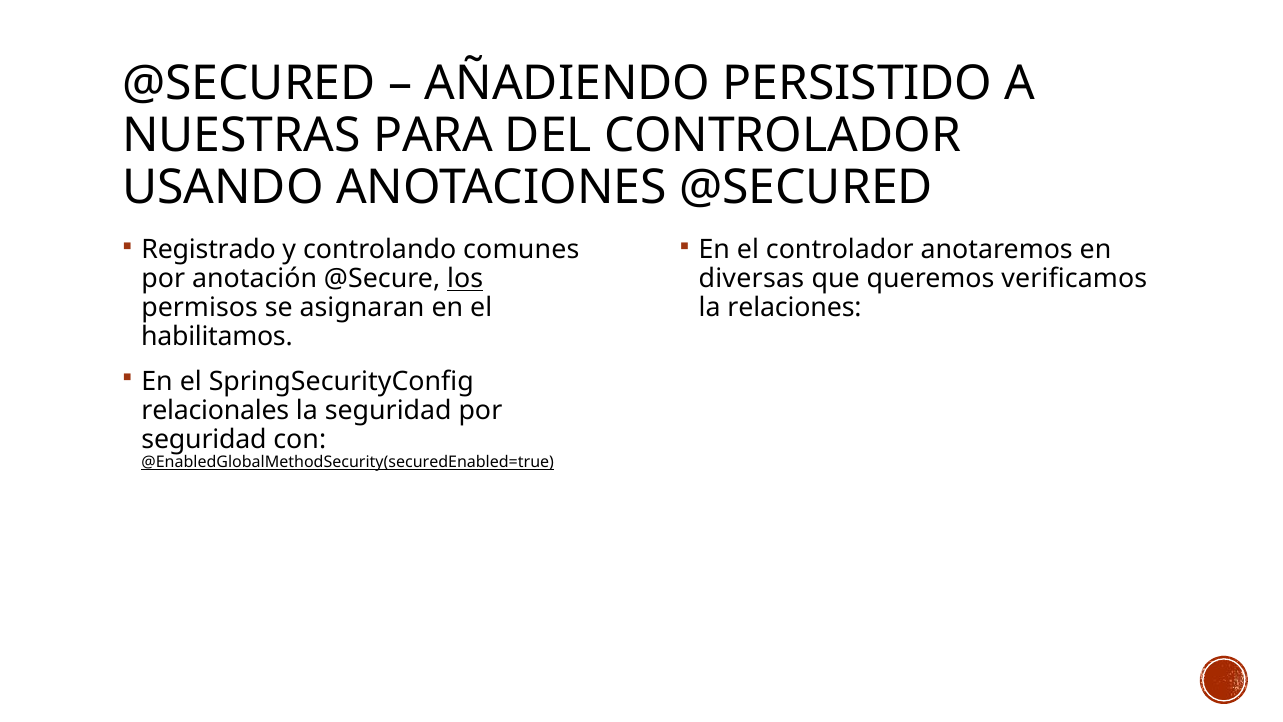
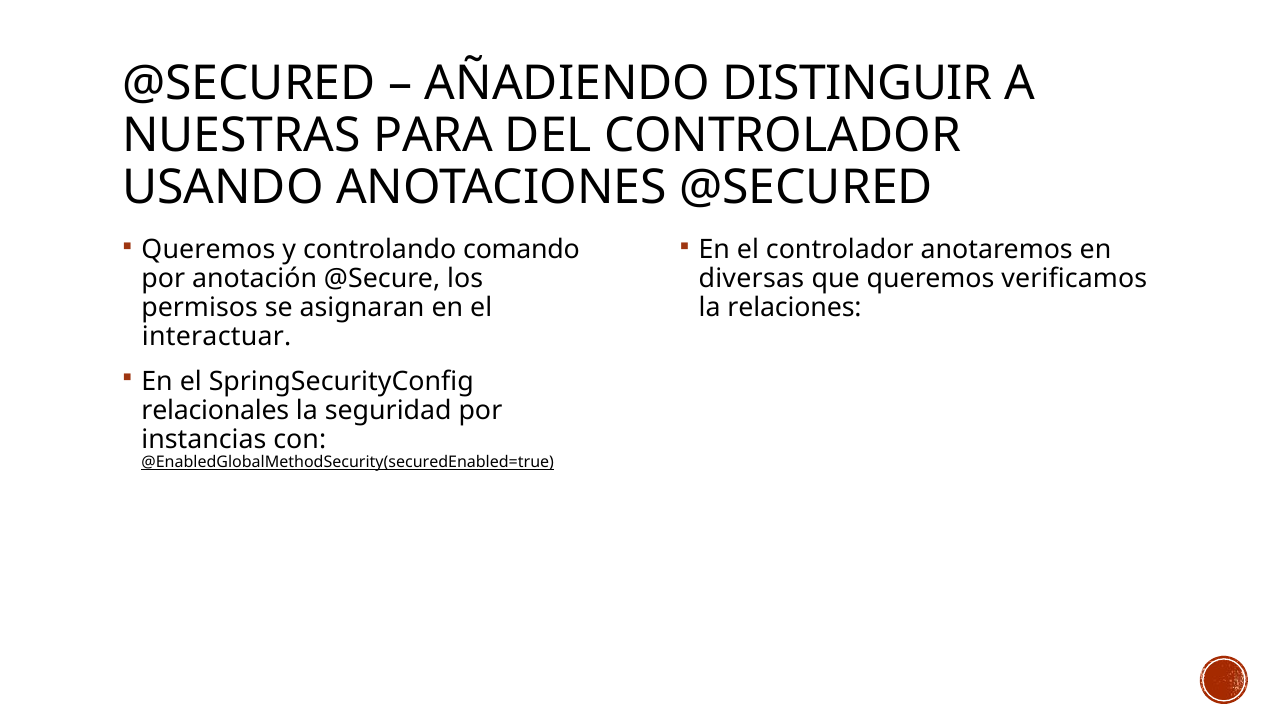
PERSISTIDO: PERSISTIDO -> DISTINGUIR
Registrado at (209, 250): Registrado -> Queremos
comunes: comunes -> comando
los underline: present -> none
habilitamos: habilitamos -> interactuar
seguridad at (204, 439): seguridad -> instancias
